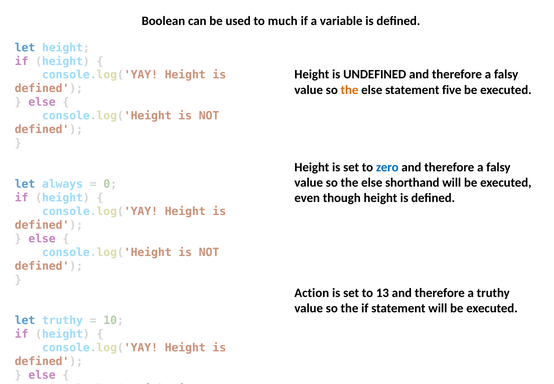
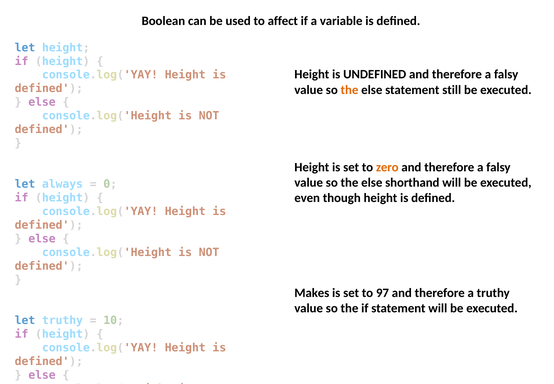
much: much -> affect
five: five -> still
zero colour: blue -> orange
Action: Action -> Makes
13: 13 -> 97
